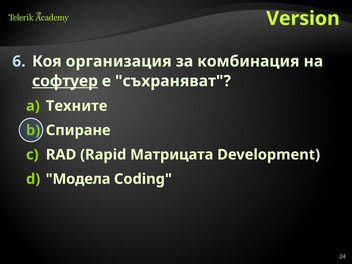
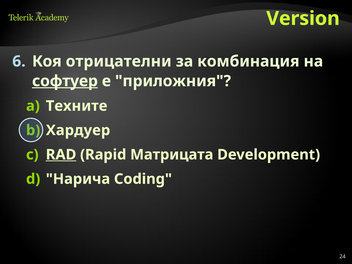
организация: организация -> отрицателни
съхраняват: съхраняват -> приложния
Спиране: Спиране -> Хардуер
RAD underline: none -> present
Модела: Модела -> Нарича
